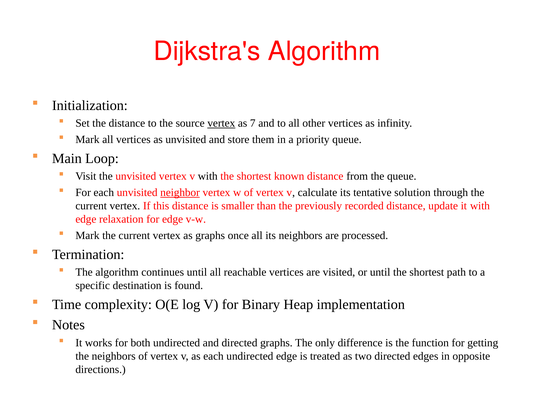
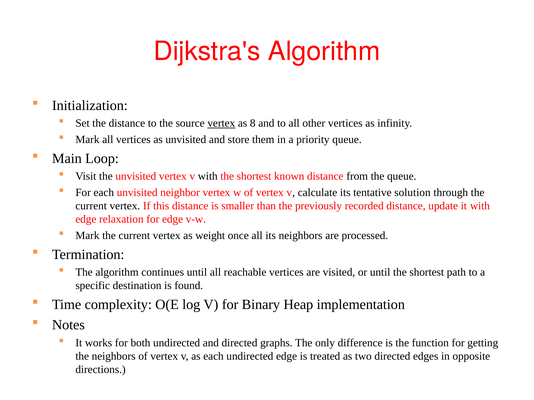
7: 7 -> 8
neighbor underline: present -> none
as graphs: graphs -> weight
